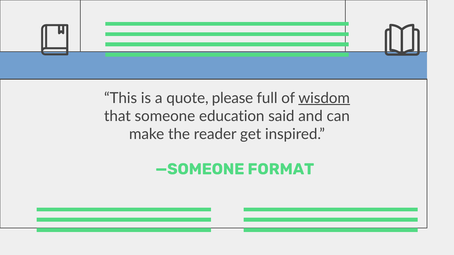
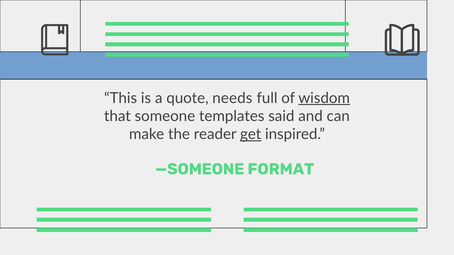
please: please -> needs
education: education -> templates
get underline: none -> present
